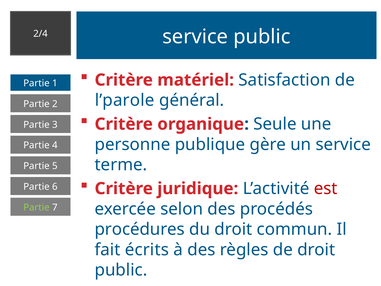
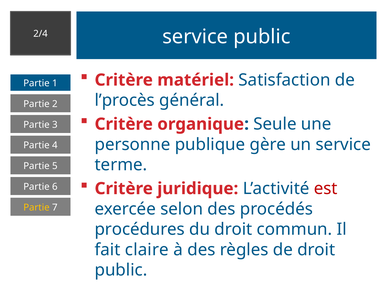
l’parole: l’parole -> l’procès
Partie at (36, 207) colour: light green -> yellow
écrits: écrits -> claire
